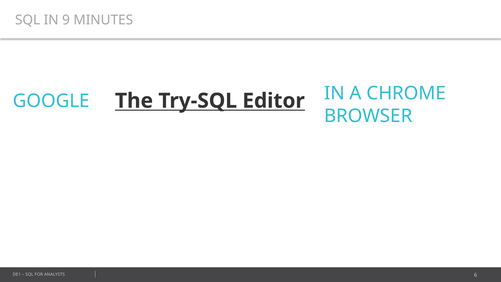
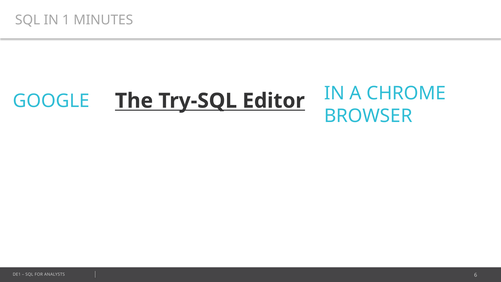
9: 9 -> 1
